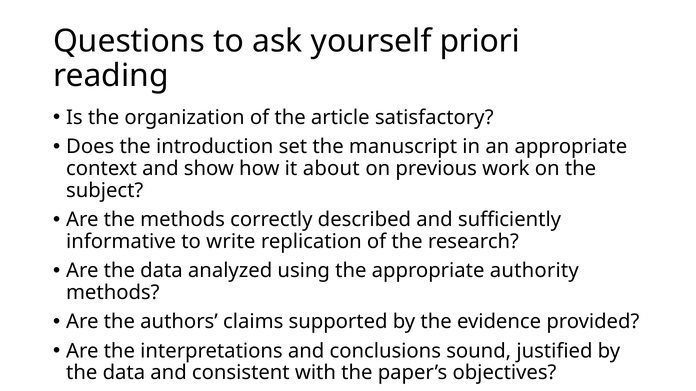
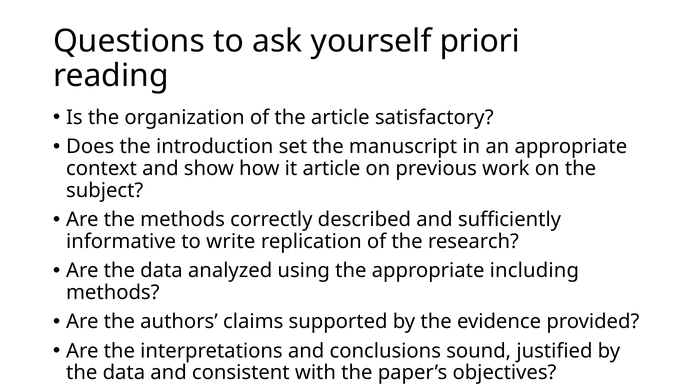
it about: about -> article
authority: authority -> including
